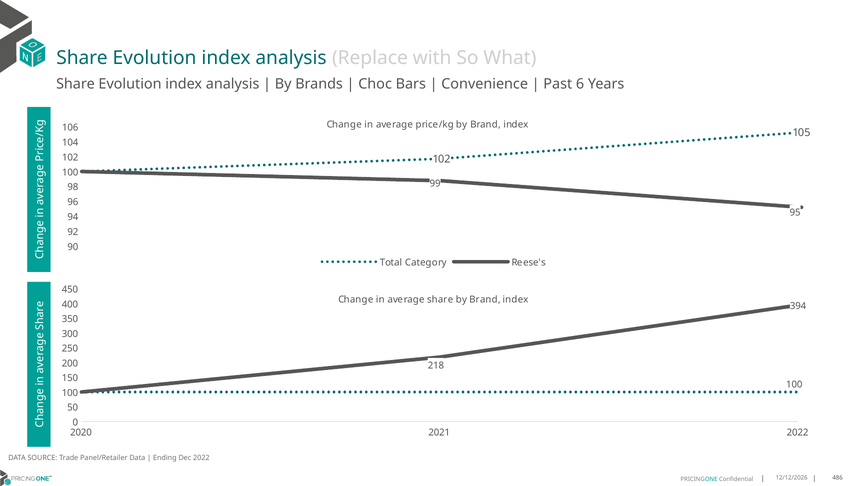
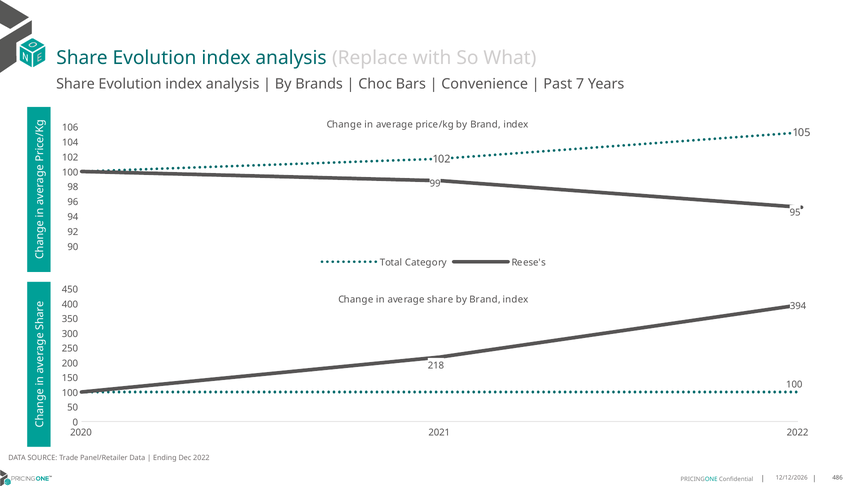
6: 6 -> 7
